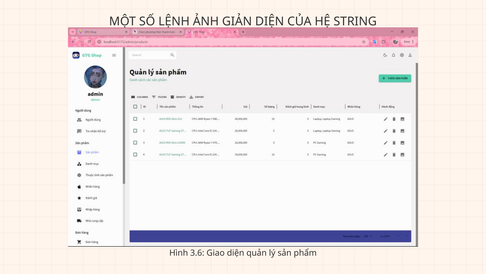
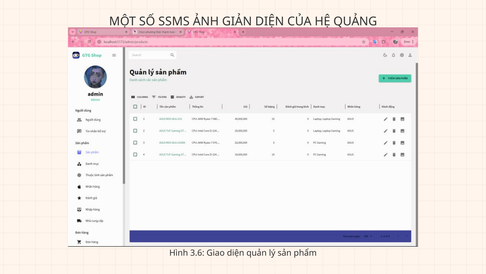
LỆNH: LỆNH -> SSMS
STRING: STRING -> QUẢNG
